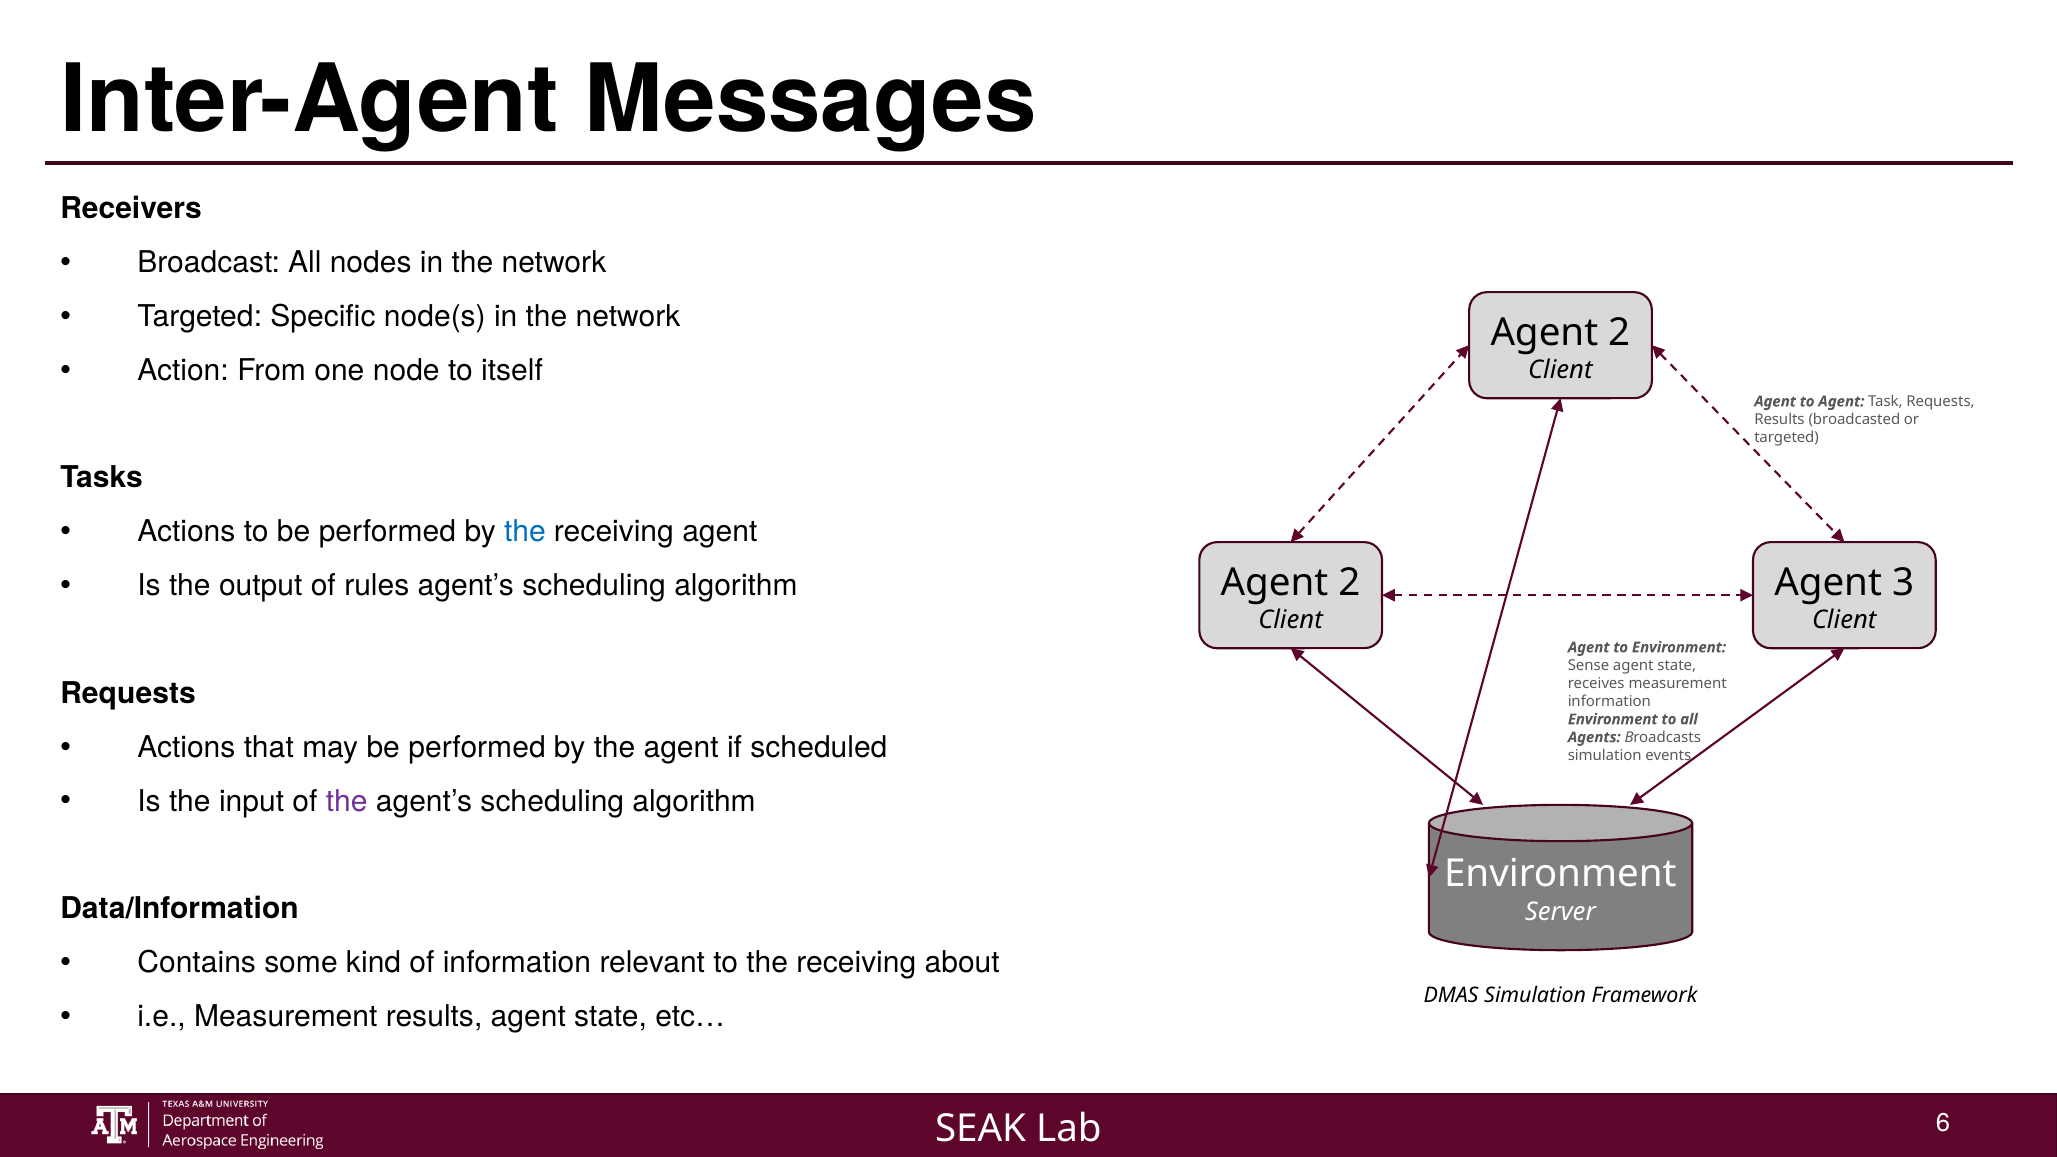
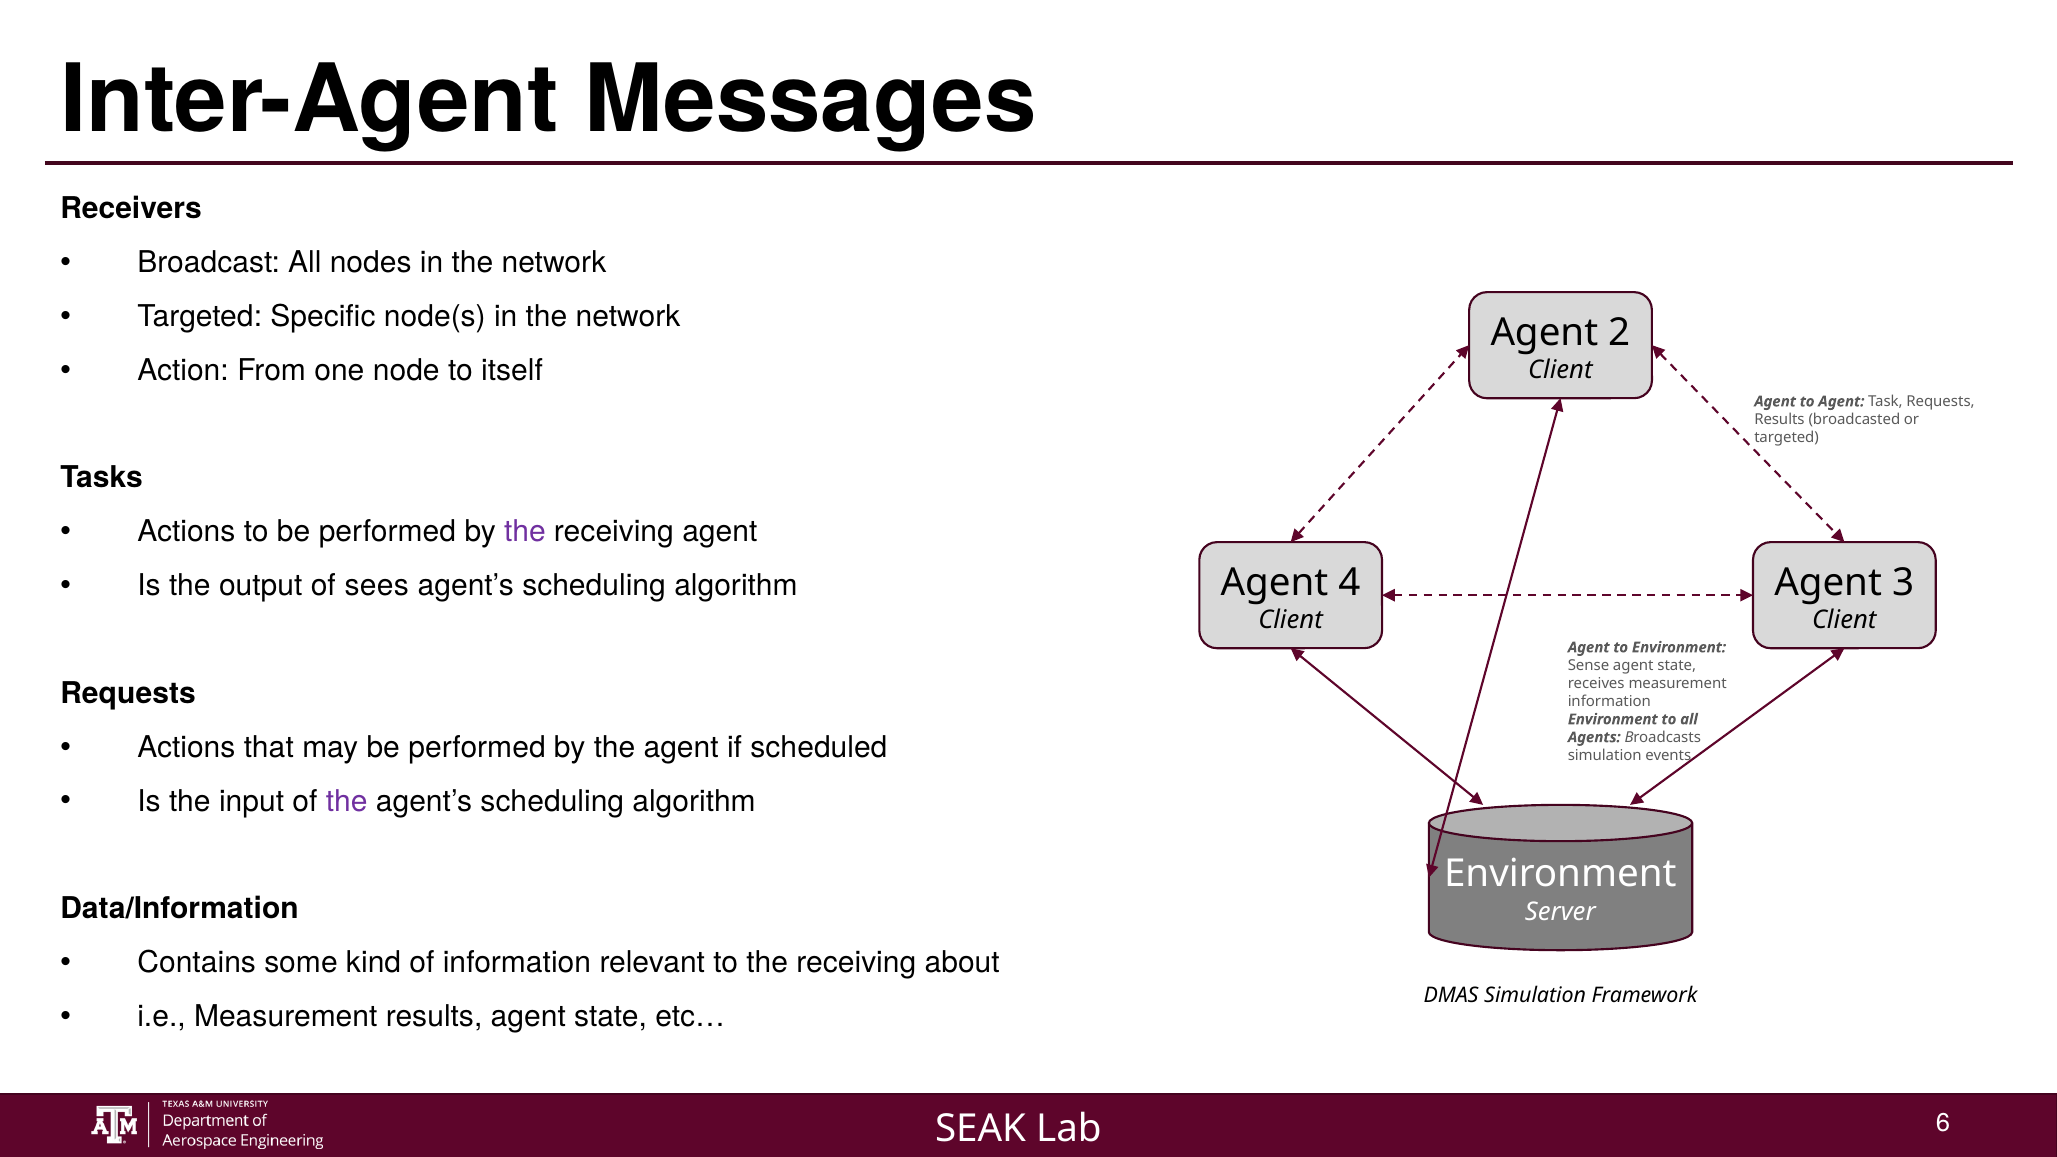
the at (525, 532) colour: blue -> purple
rules: rules -> sees
2 at (1349, 582): 2 -> 4
